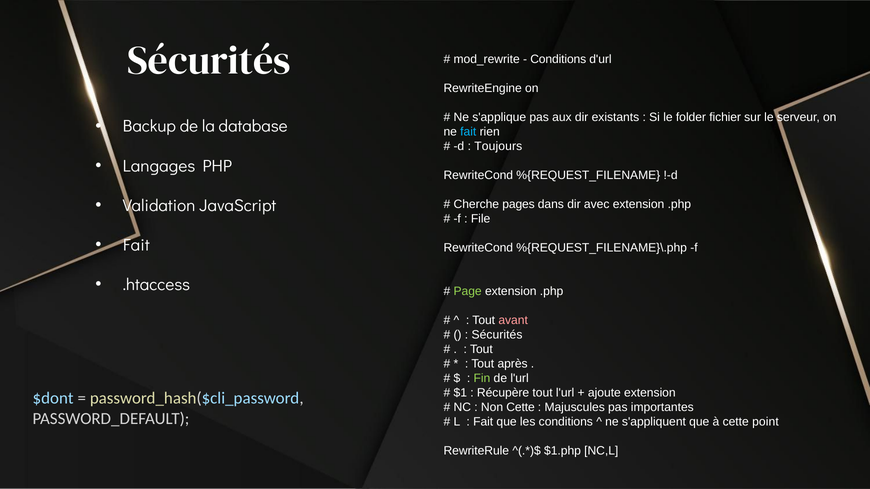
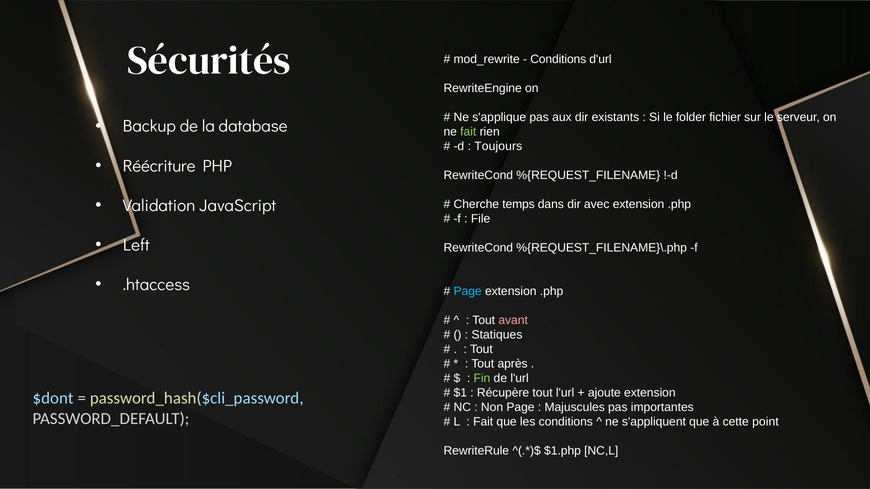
fait at (468, 132) colour: light blue -> light green
Langages: Langages -> Réécriture
pages: pages -> temps
Fait at (136, 245): Fait -> Left
Page at (468, 292) colour: light green -> light blue
Sécurités at (497, 335): Sécurités -> Statiques
Non Cette: Cette -> Page
